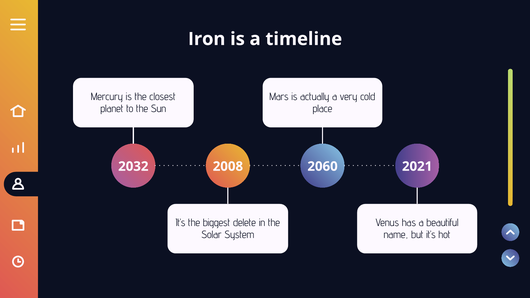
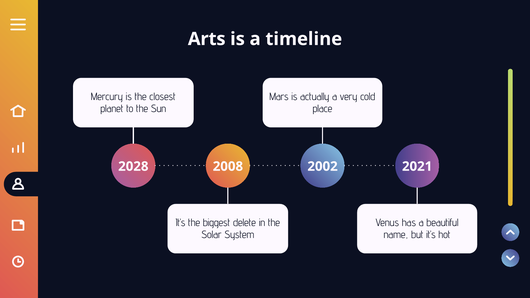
Iron: Iron -> Arts
2032: 2032 -> 2028
2060: 2060 -> 2002
